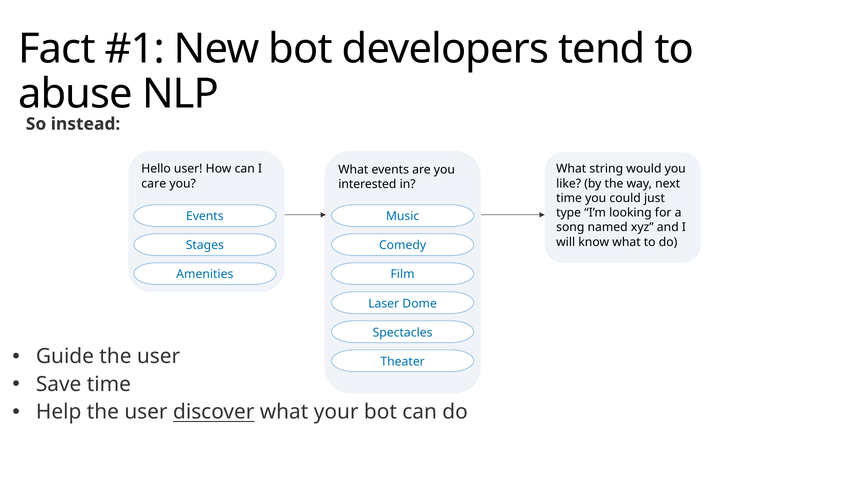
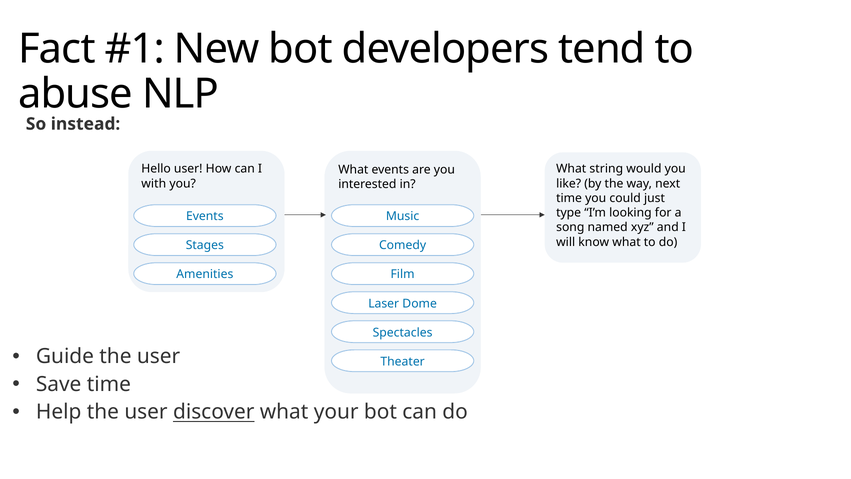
care: care -> with
